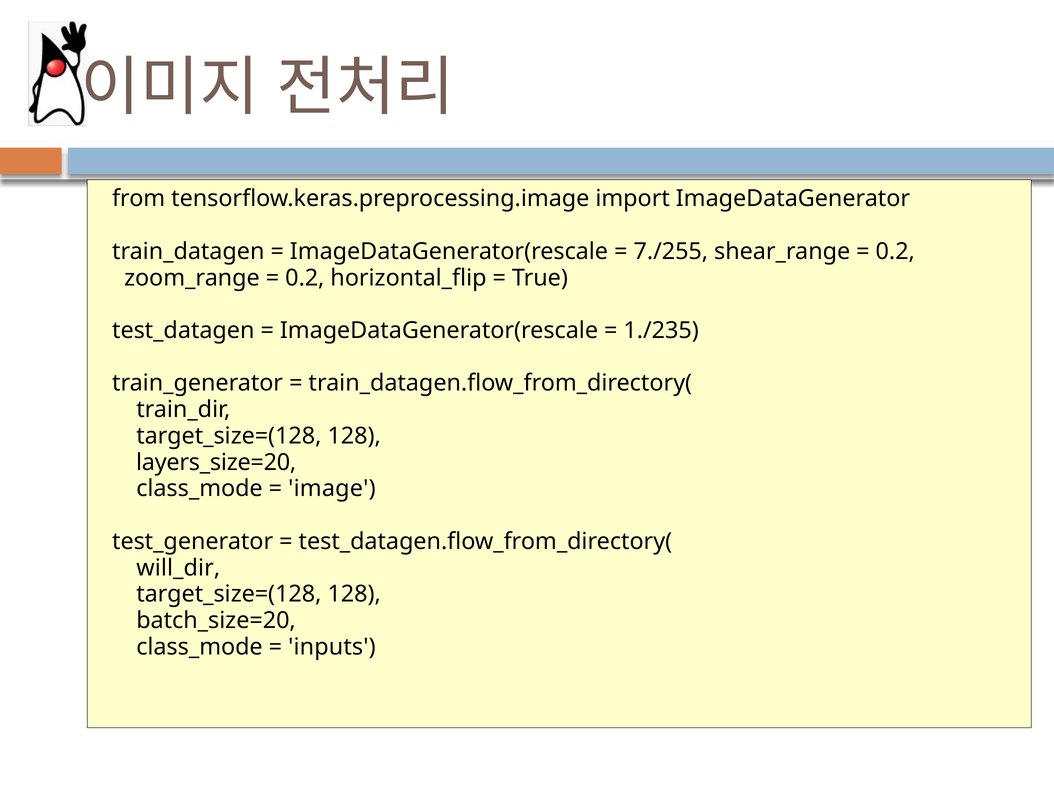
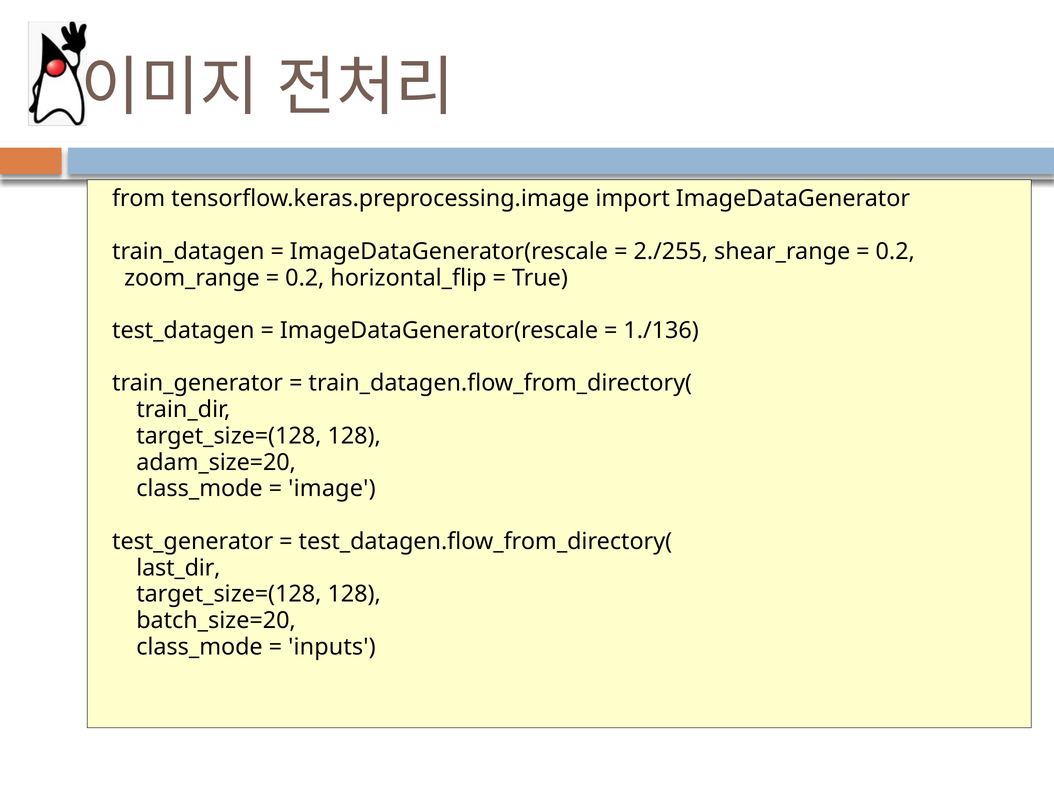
7./255: 7./255 -> 2./255
1./235: 1./235 -> 1./136
layers_size=20: layers_size=20 -> adam_size=20
will_dir: will_dir -> last_dir
